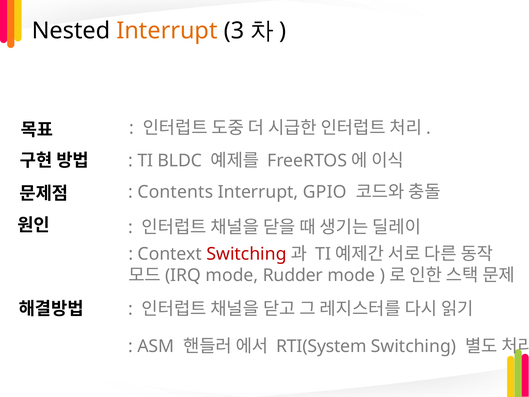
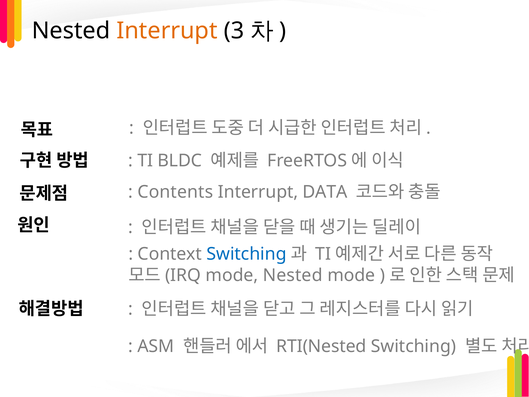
GPIO: GPIO -> DATA
Switching at (247, 254) colour: red -> blue
mode Rudder: Rudder -> Nested
RTI(System: RTI(System -> RTI(Nested
